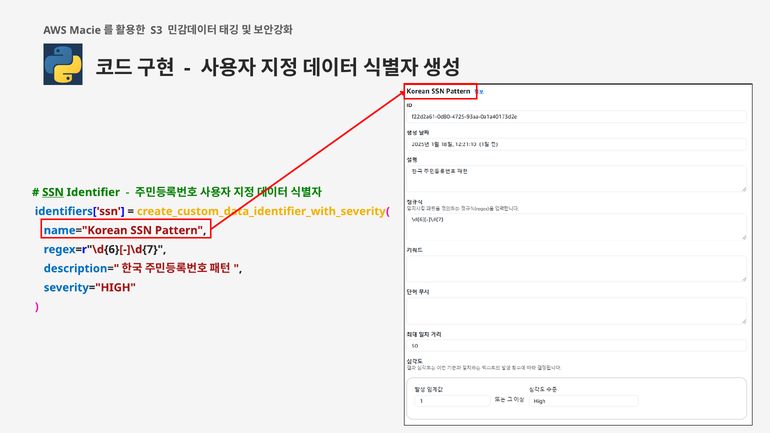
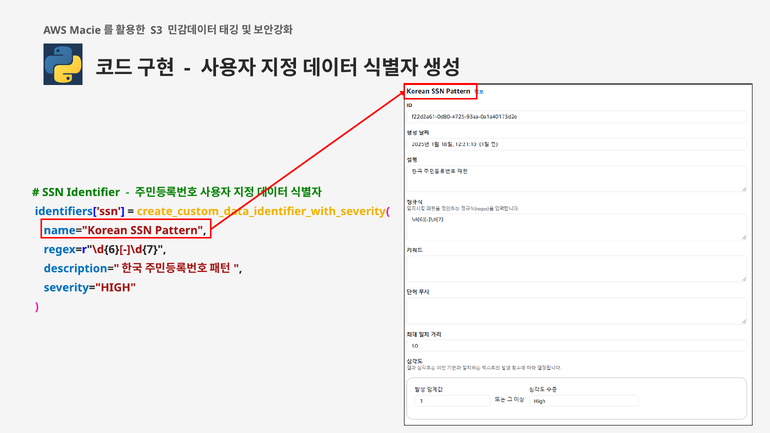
SSN at (53, 192) underline: present -> none
